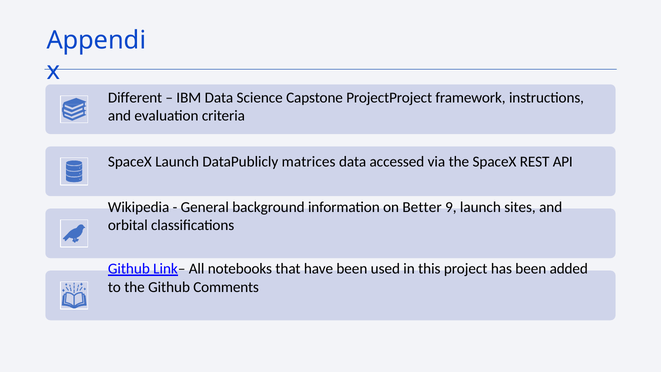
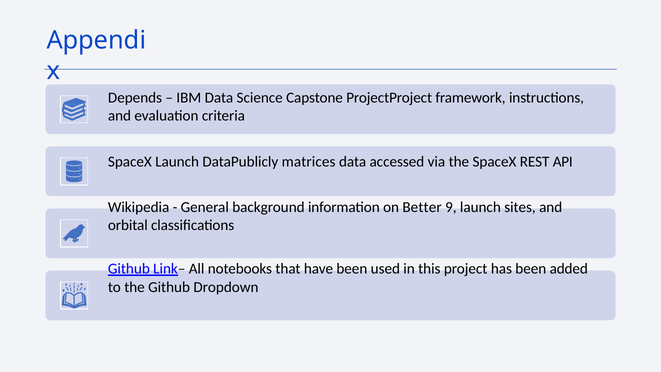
Different: Different -> Depends
Comments: Comments -> Dropdown
